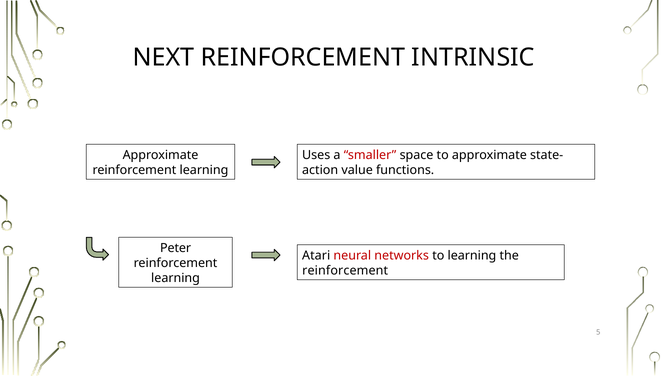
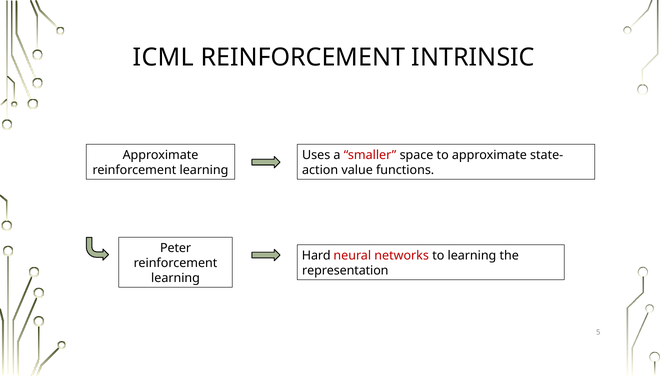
NEXT: NEXT -> ICML
Atari: Atari -> Hard
reinforcement at (345, 271): reinforcement -> representation
